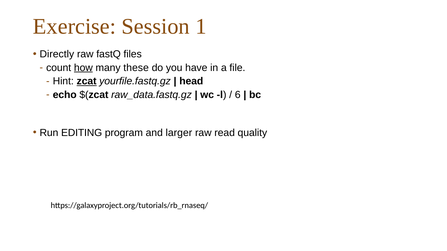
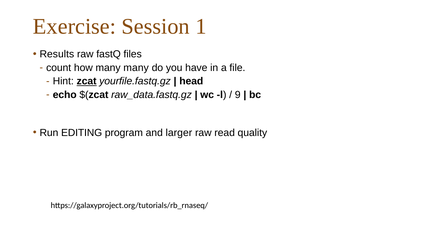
Directly: Directly -> Results
how underline: present -> none
many these: these -> many
6: 6 -> 9
